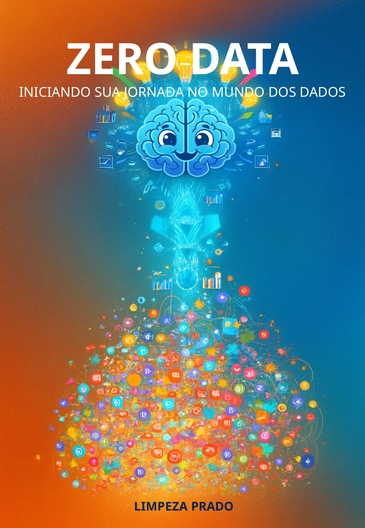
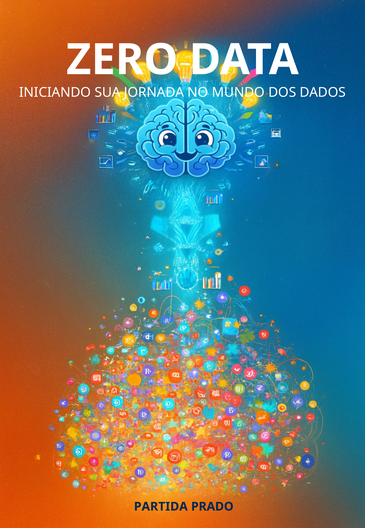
LIMPEZA: LIMPEZA -> PARTIDA
